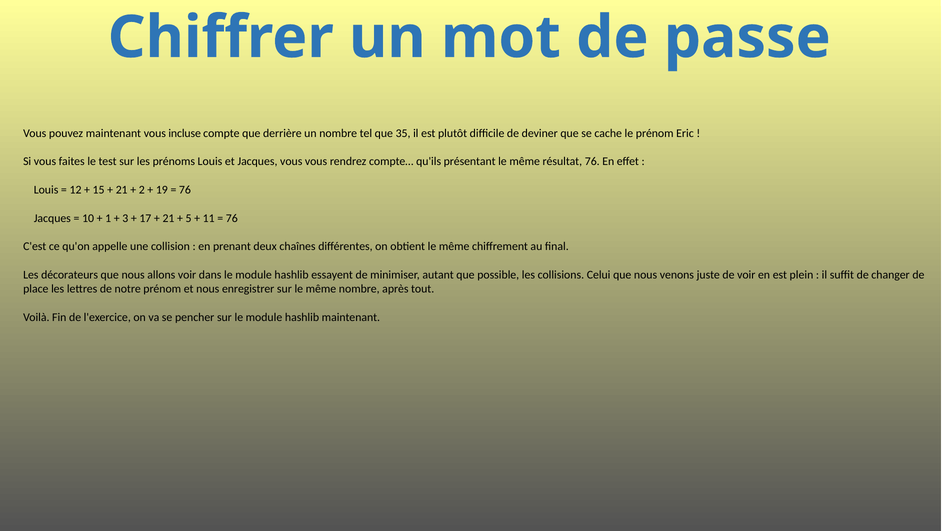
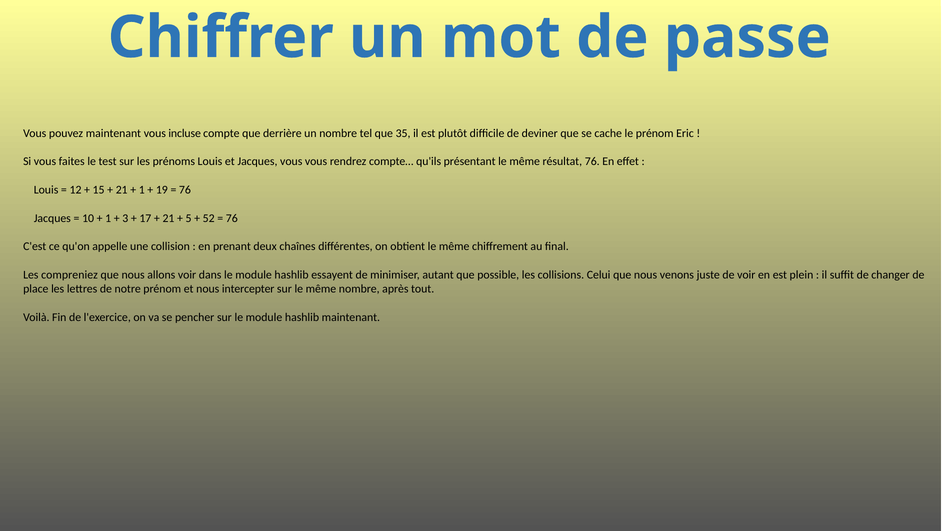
2 at (142, 190): 2 -> 1
11: 11 -> 52
décorateurs: décorateurs -> compreniez
enregistrer: enregistrer -> intercepter
